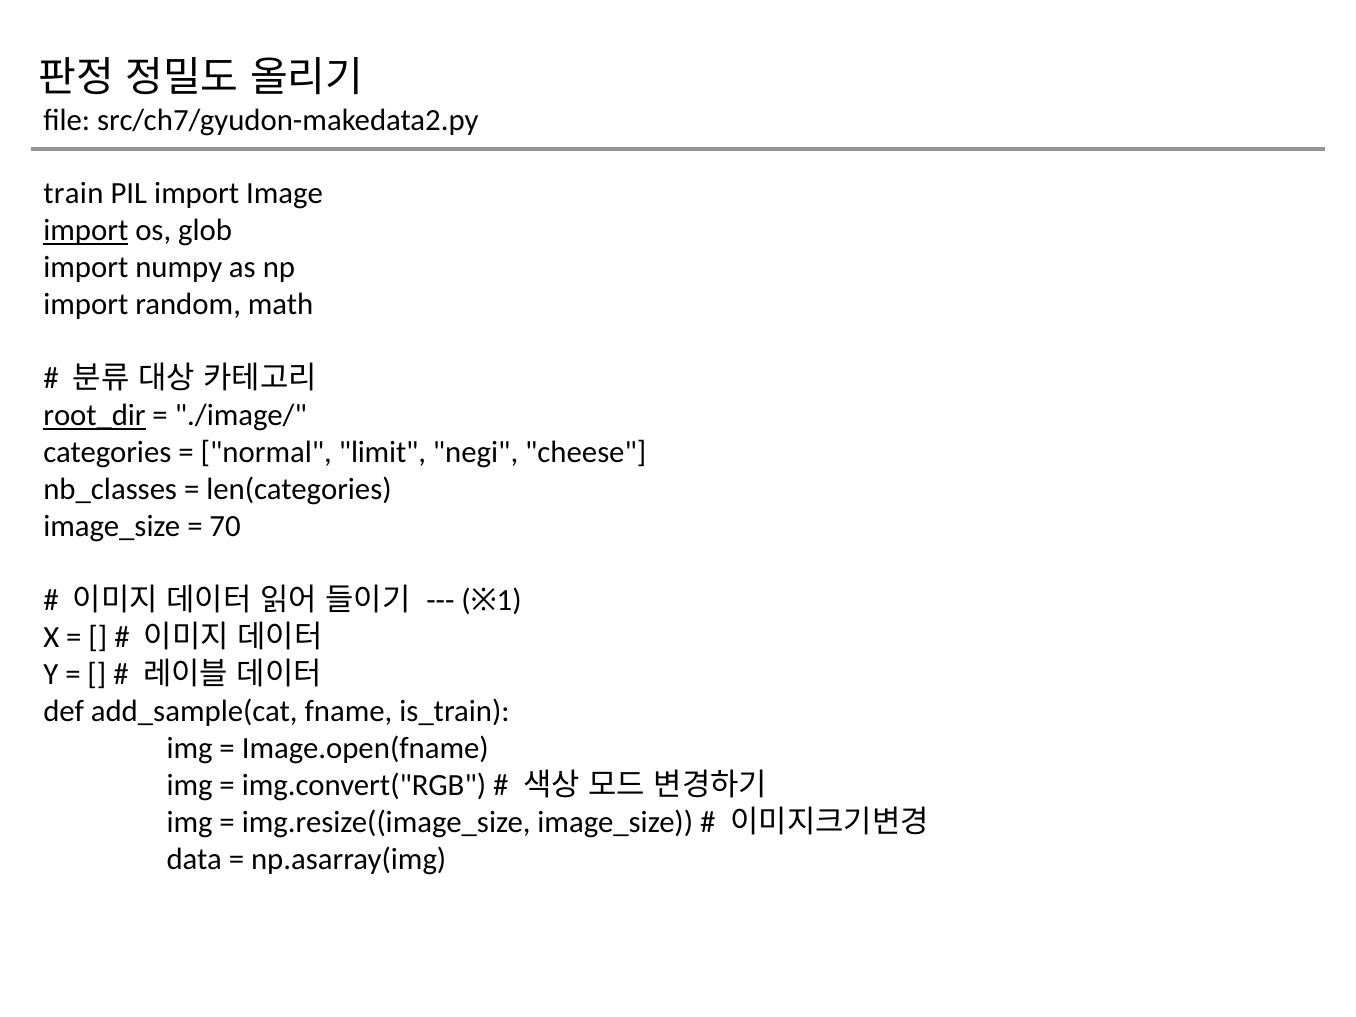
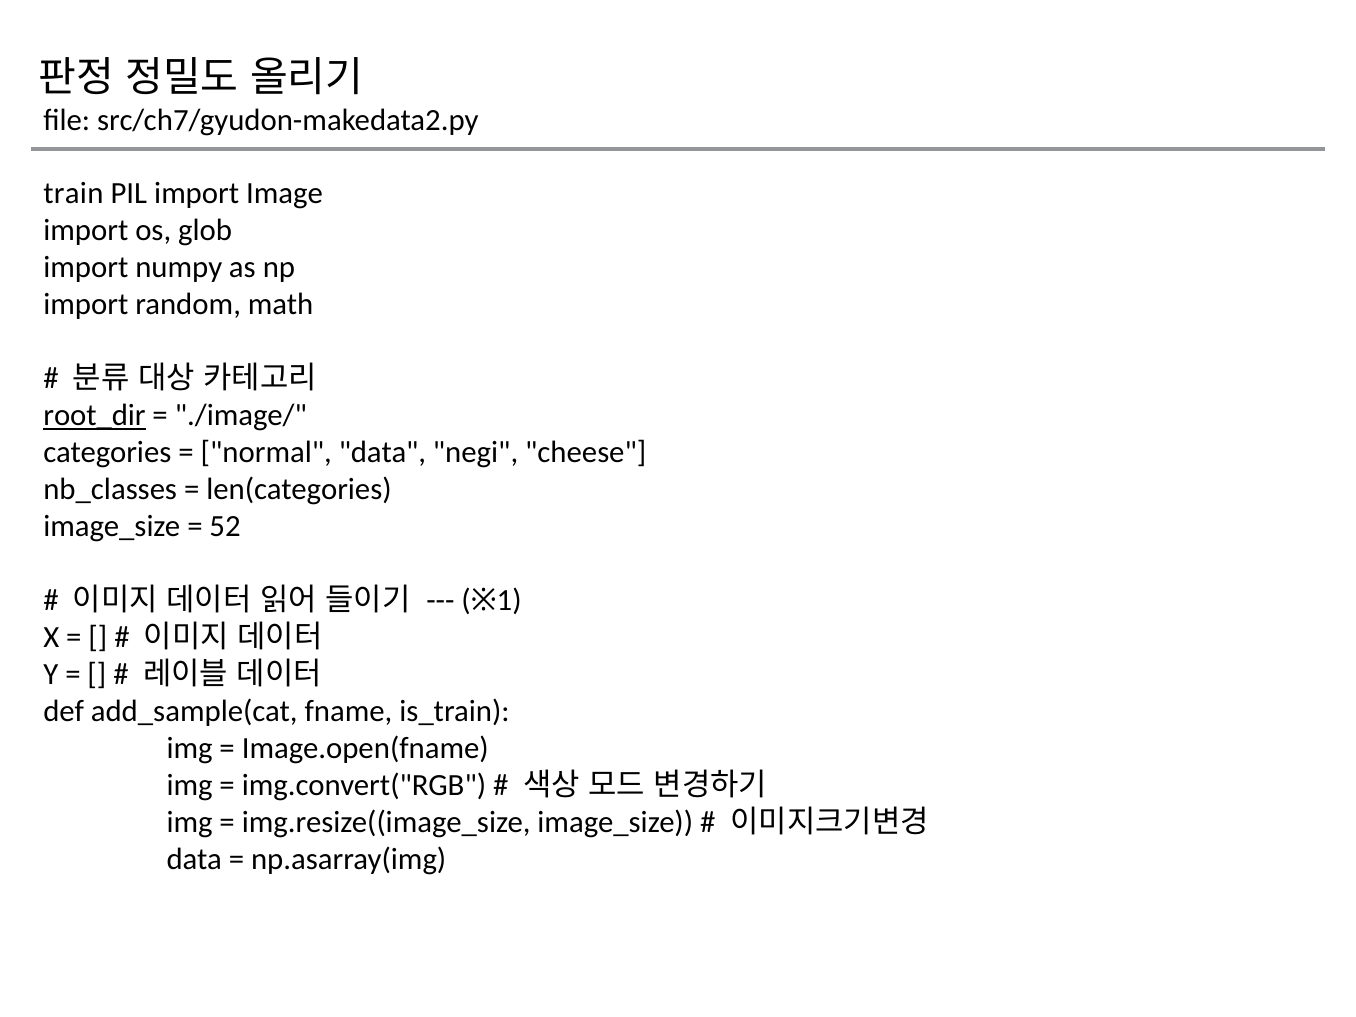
import at (86, 231) underline: present -> none
normal limit: limit -> data
70: 70 -> 52
